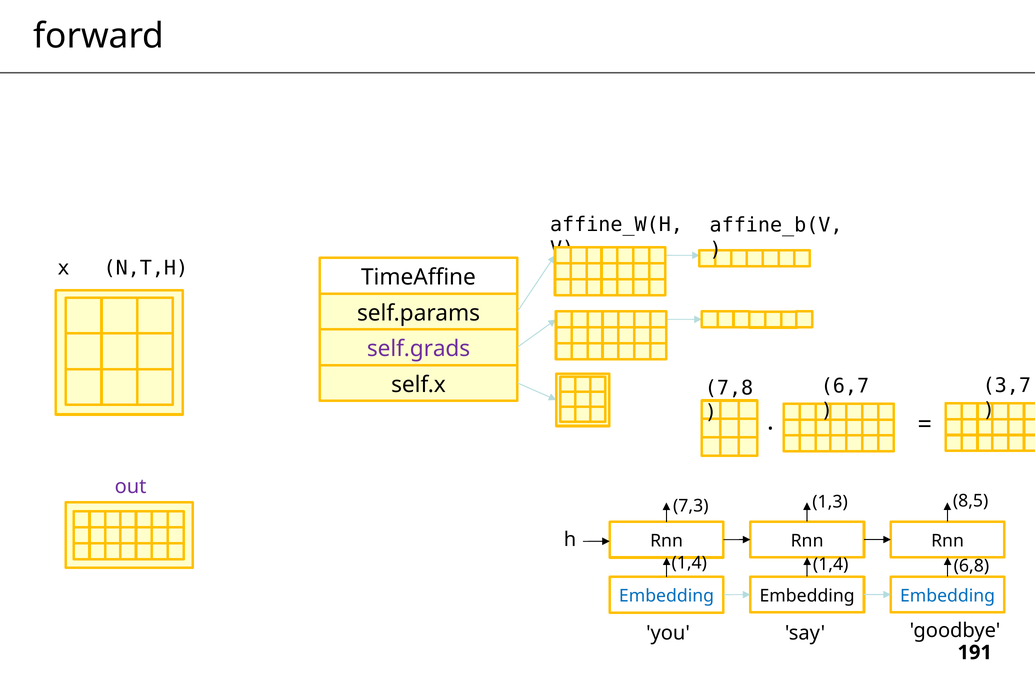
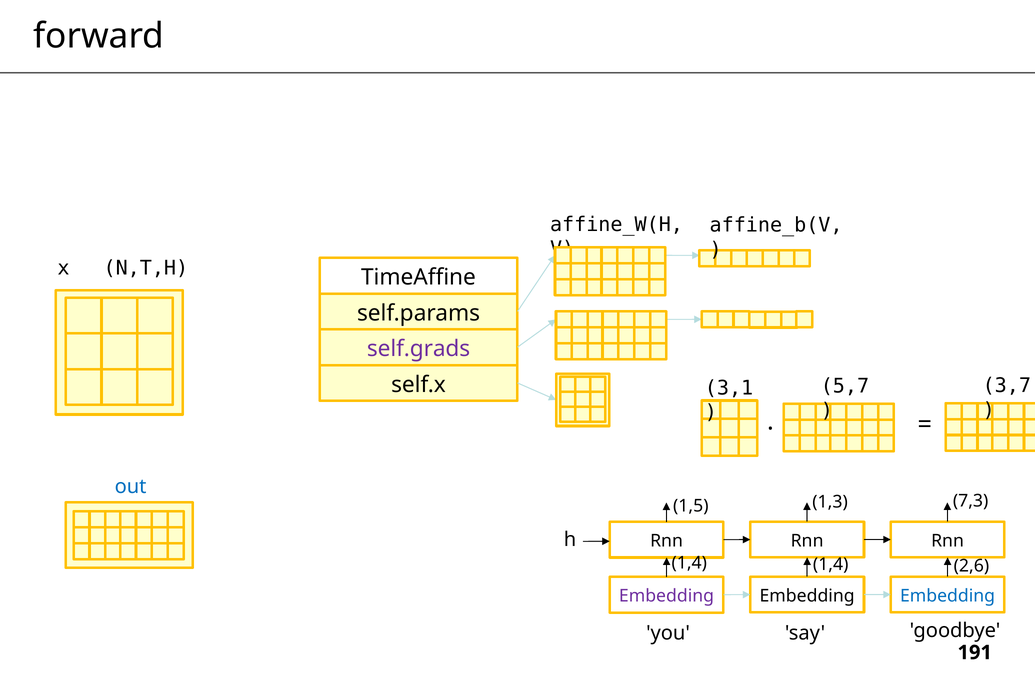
6,7: 6,7 -> 5,7
7,8: 7,8 -> 3,1
out colour: purple -> blue
8,5: 8,5 -> 7,3
7,3: 7,3 -> 1,5
6,8: 6,8 -> 2,6
Embedding at (667, 596) colour: blue -> purple
